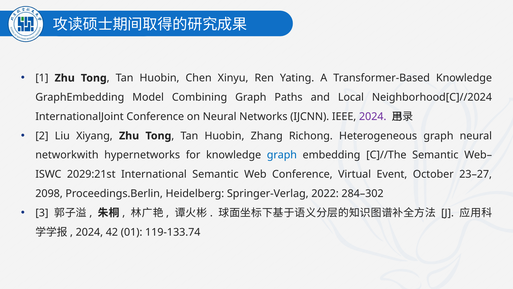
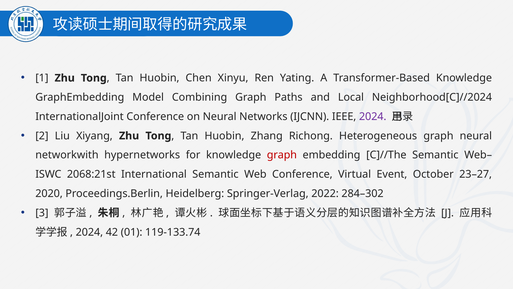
graph at (282, 155) colour: blue -> red
2029:21st: 2029:21st -> 2068:21st
2098: 2098 -> 2020
